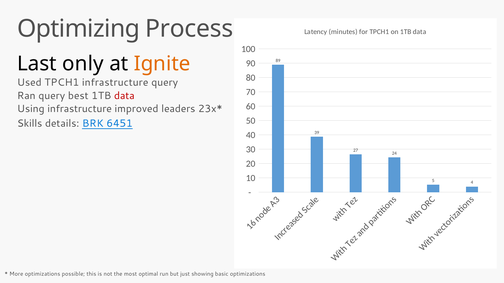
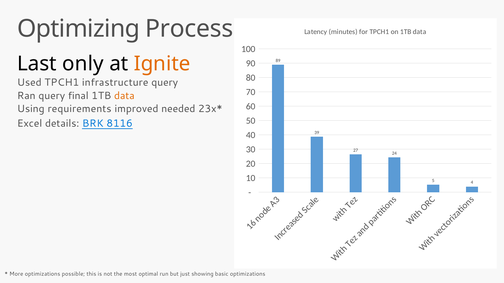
best: best -> final
data at (124, 96) colour: red -> orange
Using infrastructure: infrastructure -> requirements
leaders: leaders -> needed
Skills: Skills -> Excel
6451: 6451 -> 8116
